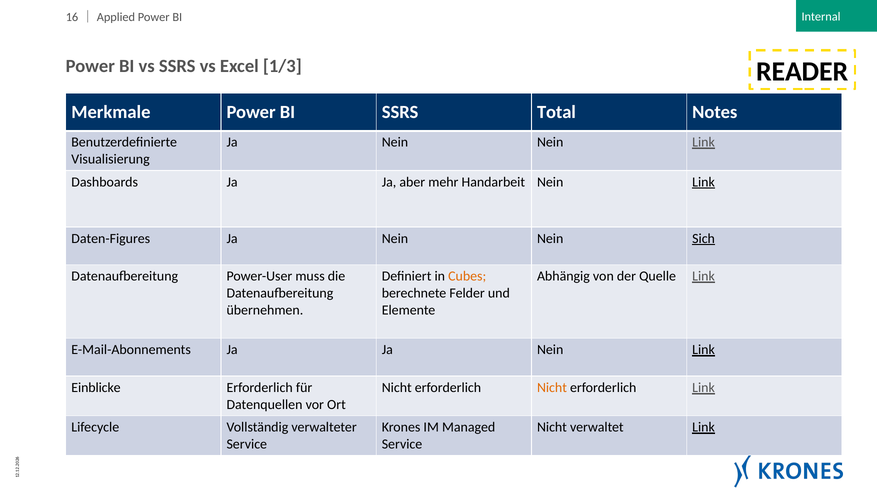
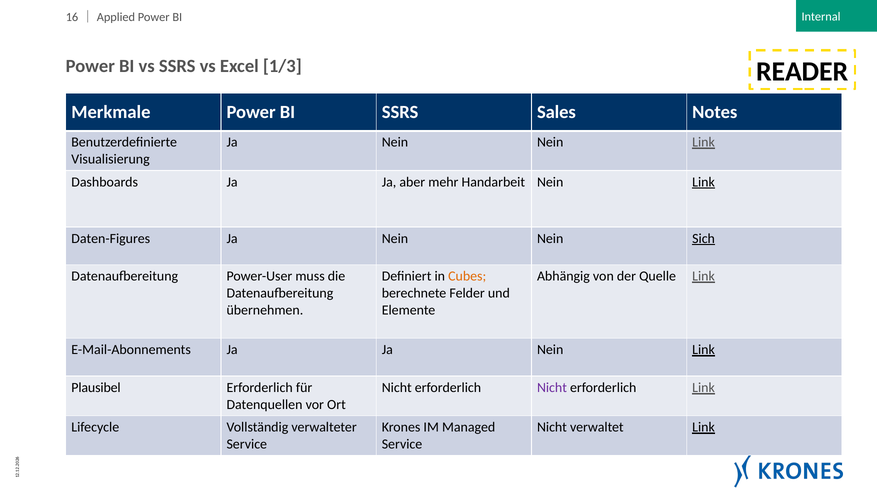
Total: Total -> Sales
Einblicke: Einblicke -> Plausibel
Nicht at (552, 388) colour: orange -> purple
